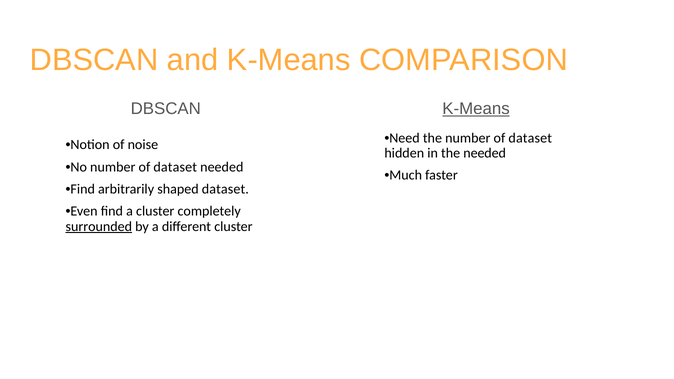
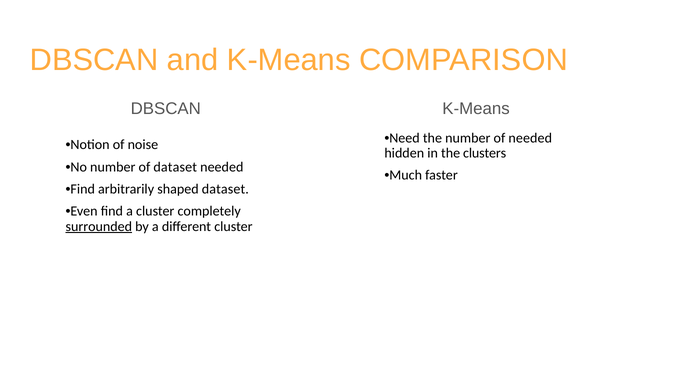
K-Means at (476, 109) underline: present -> none
the number of dataset: dataset -> needed
the needed: needed -> clusters
